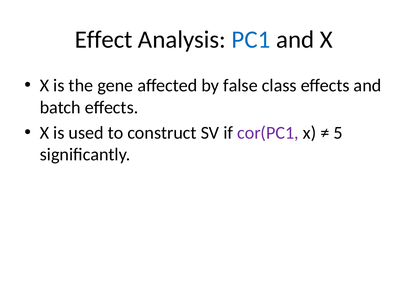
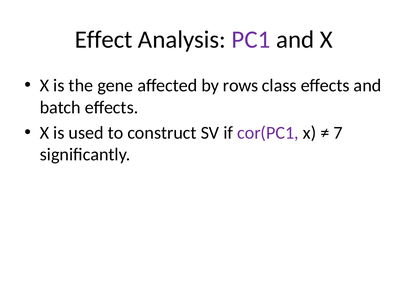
PC1 colour: blue -> purple
false: false -> rows
5: 5 -> 7
